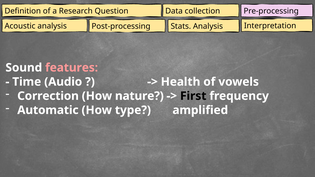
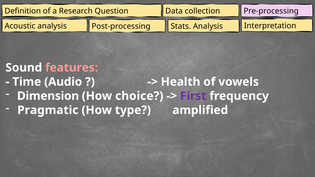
Correction: Correction -> Dimension
nature: nature -> choice
First colour: black -> purple
Automatic: Automatic -> Pragmatic
